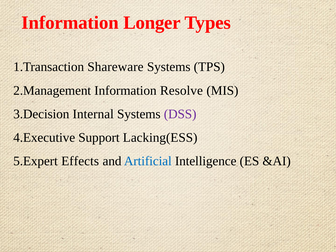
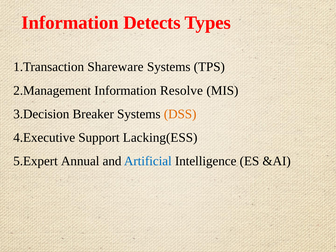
Longer: Longer -> Detects
Internal: Internal -> Breaker
DSS colour: purple -> orange
Effects: Effects -> Annual
